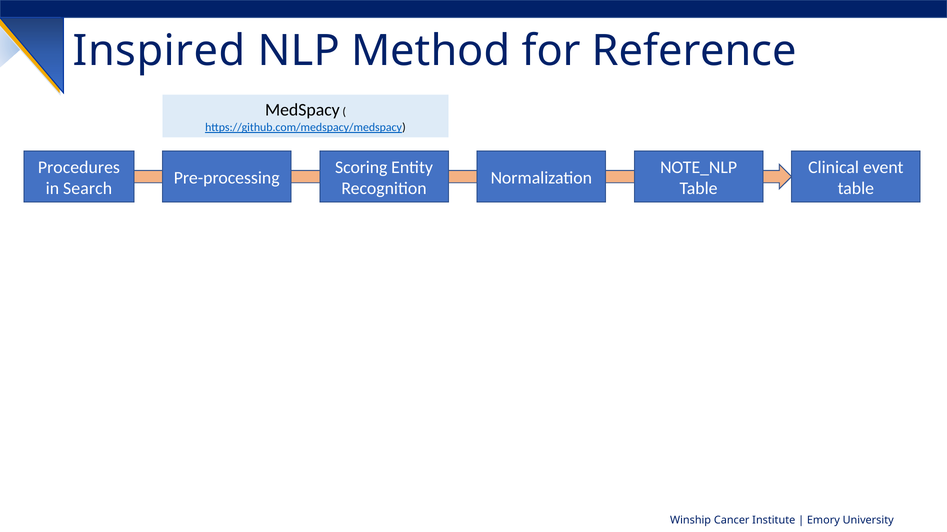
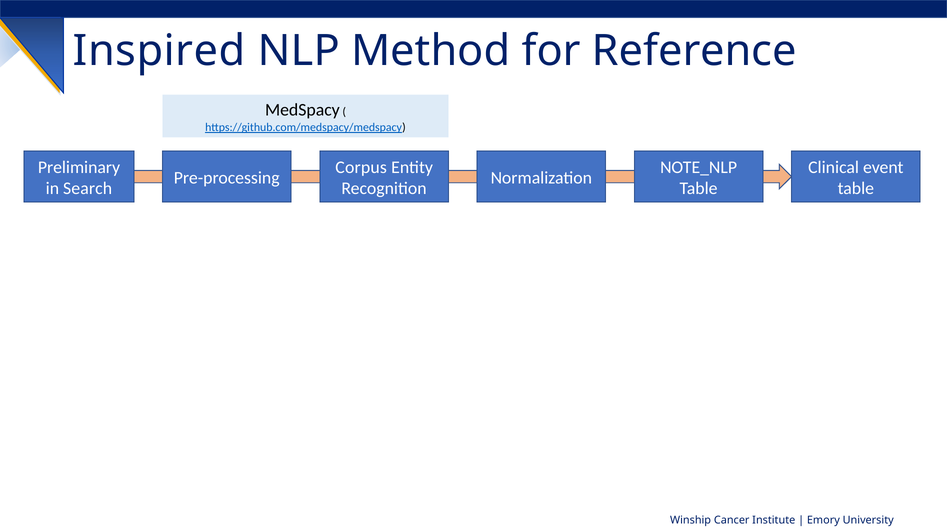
Procedures: Procedures -> Preliminary
Scoring: Scoring -> Corpus
